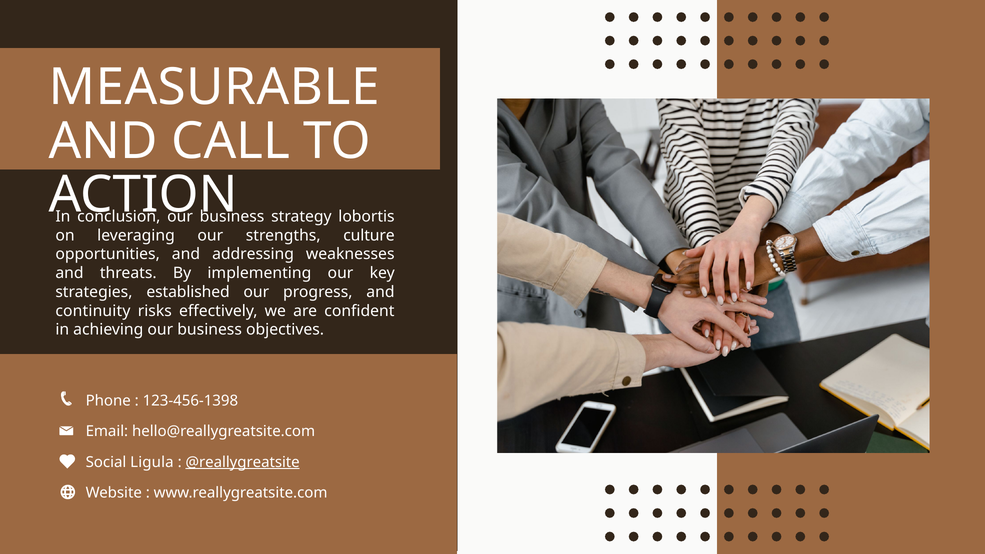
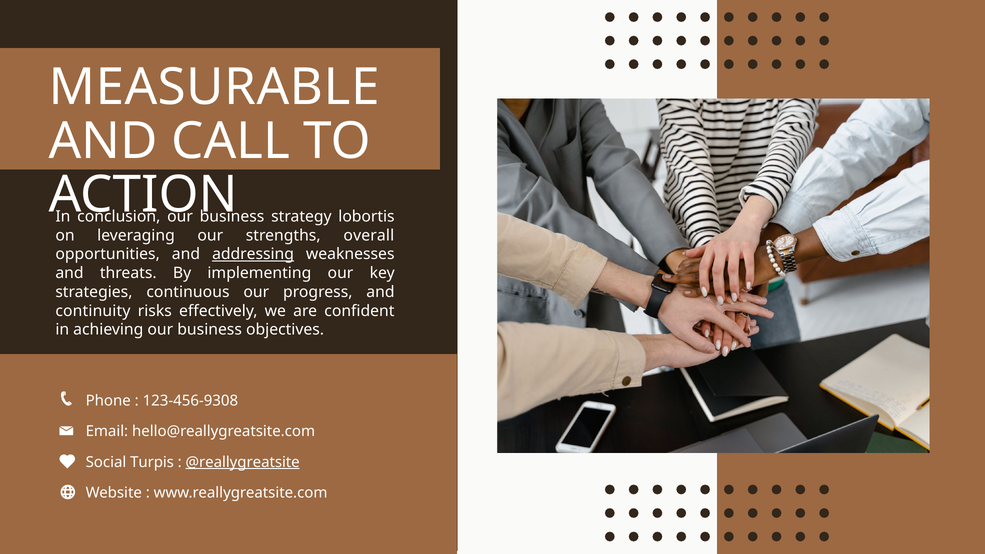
culture: culture -> overall
addressing underline: none -> present
established: established -> continuous
123-456-1398: 123-456-1398 -> 123-456-9308
Ligula: Ligula -> Turpis
